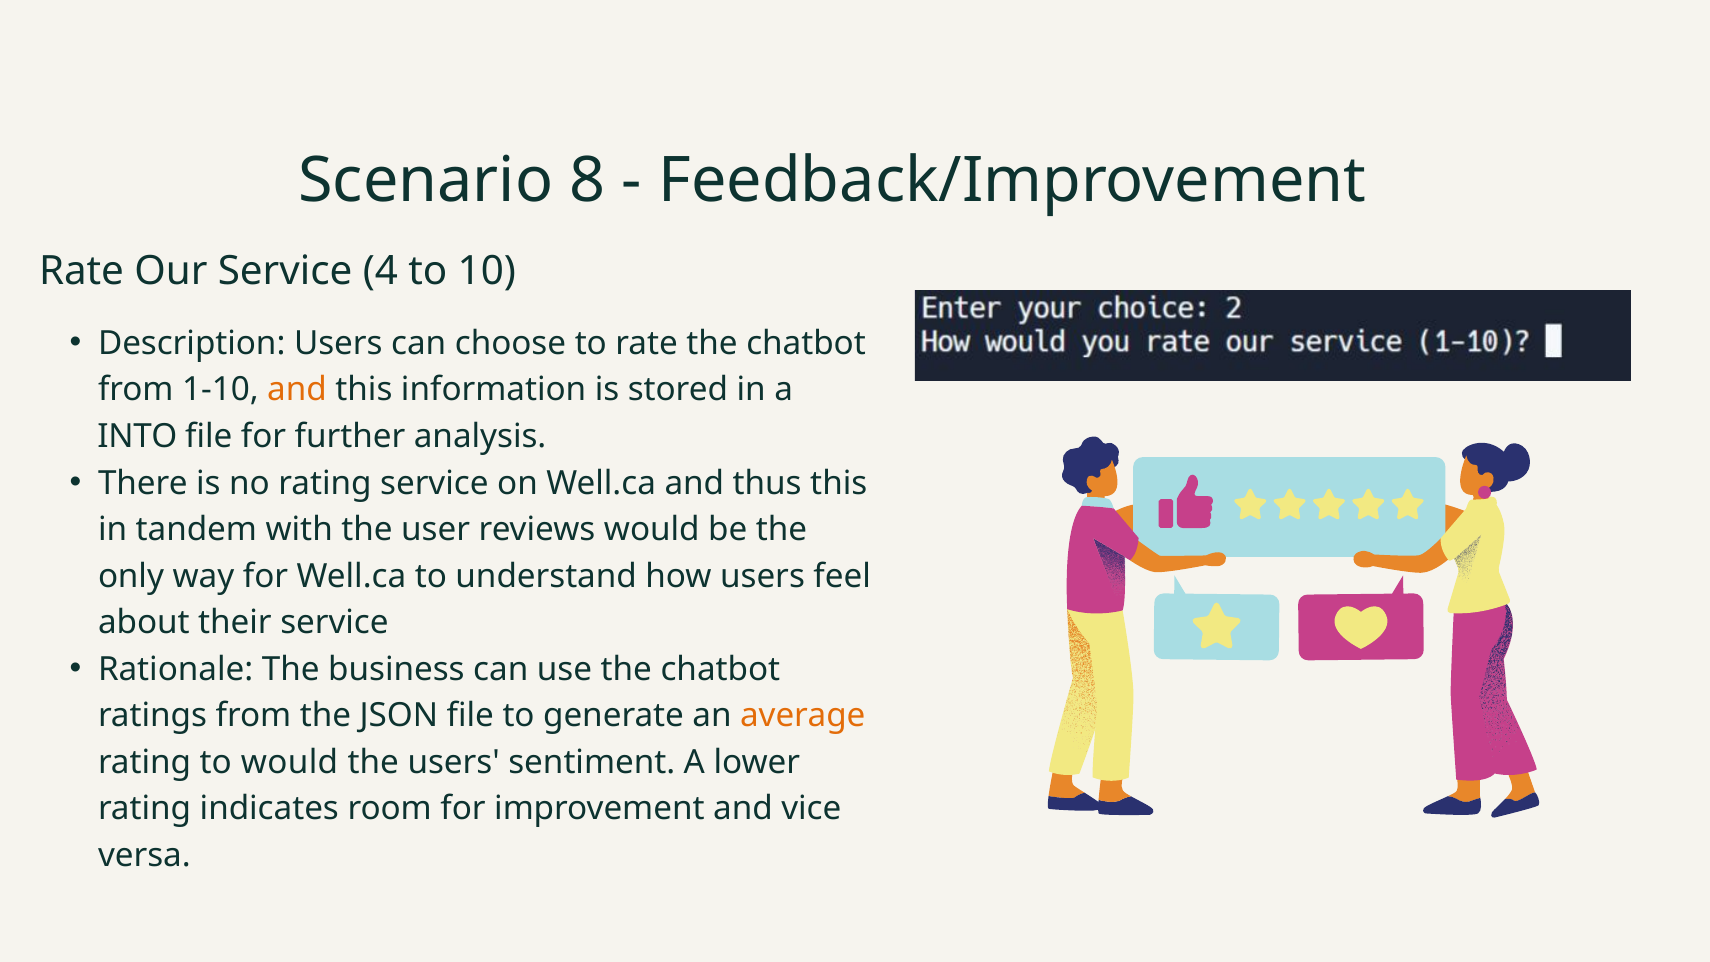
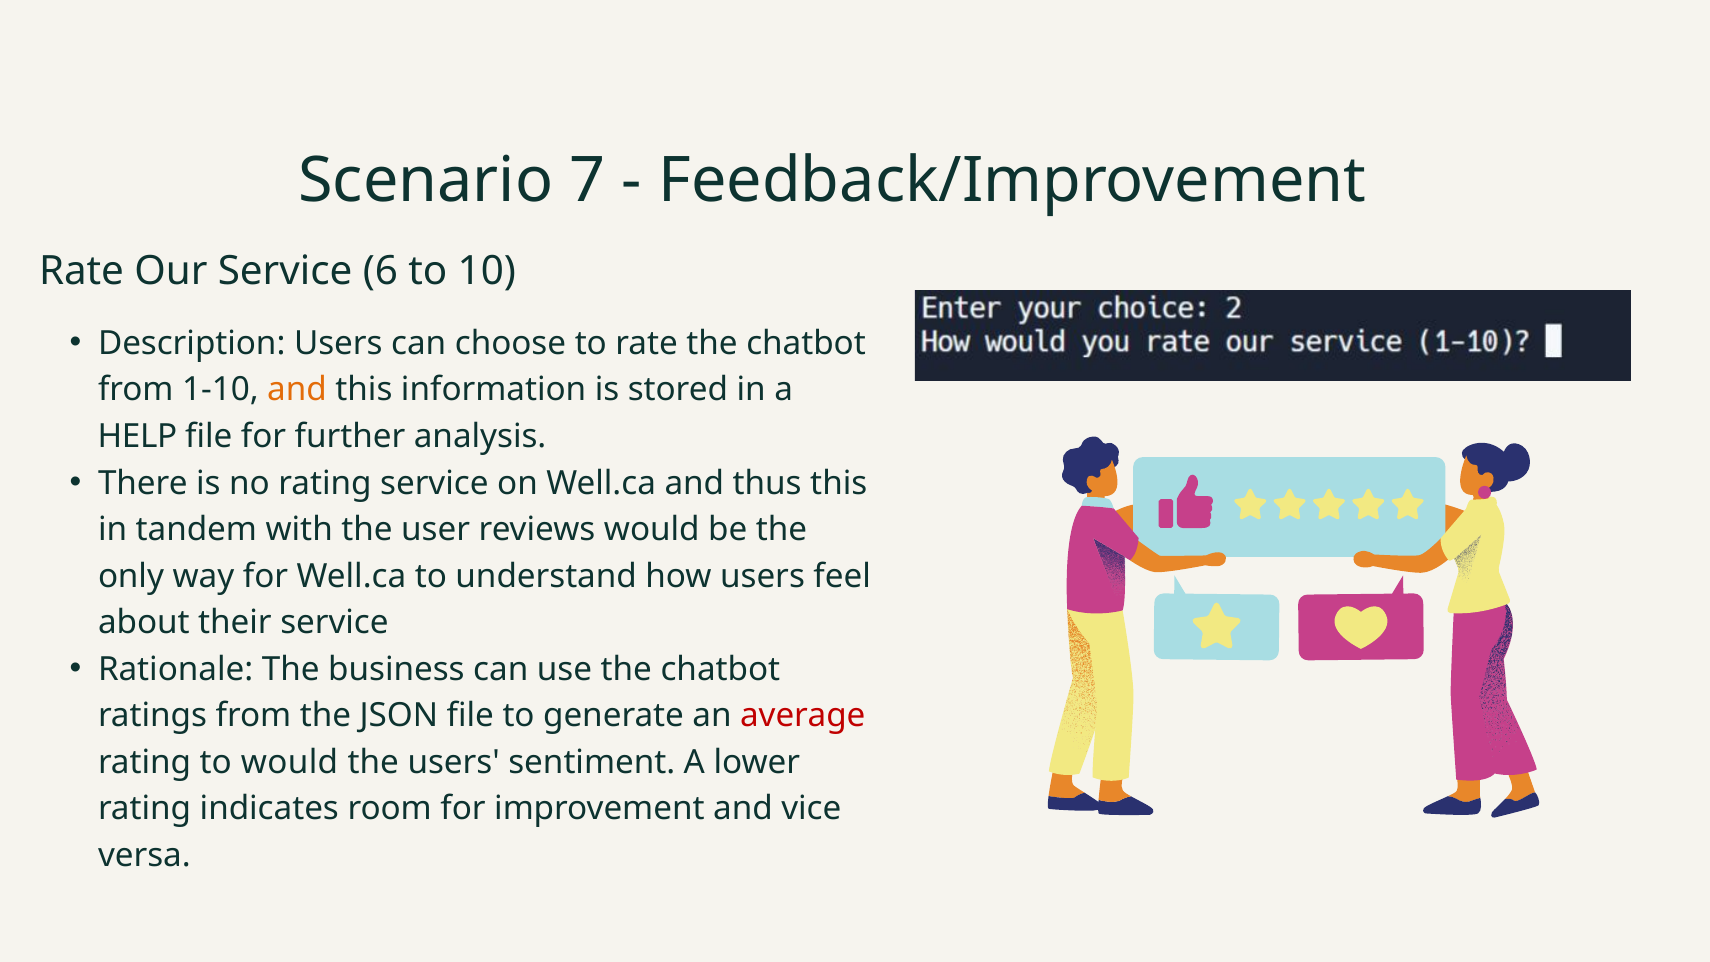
8: 8 -> 7
4: 4 -> 6
INTO: INTO -> HELP
average colour: orange -> red
